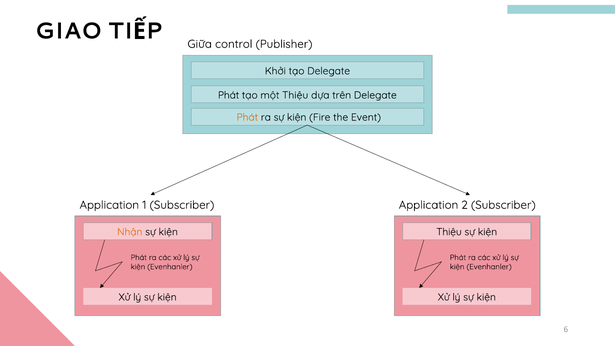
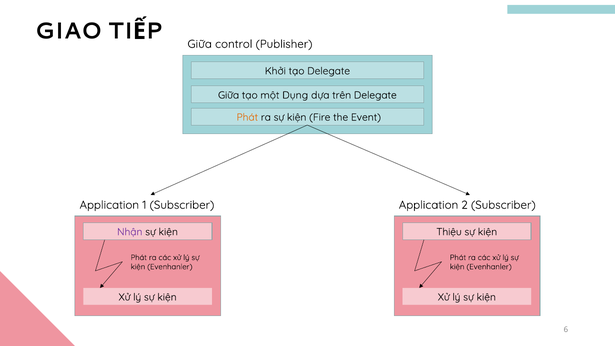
Phát at (229, 95): Phát -> Giữa
một Thiệu: Thiệu -> Dụng
Nhận colour: orange -> purple
